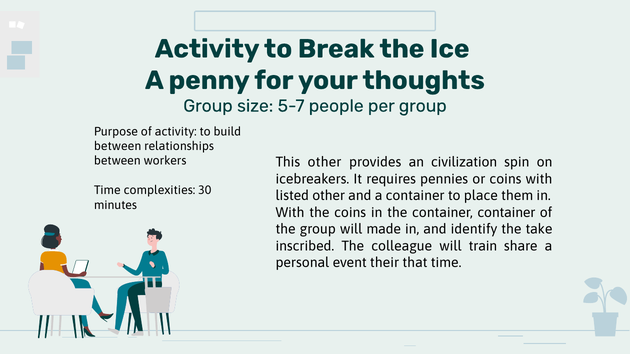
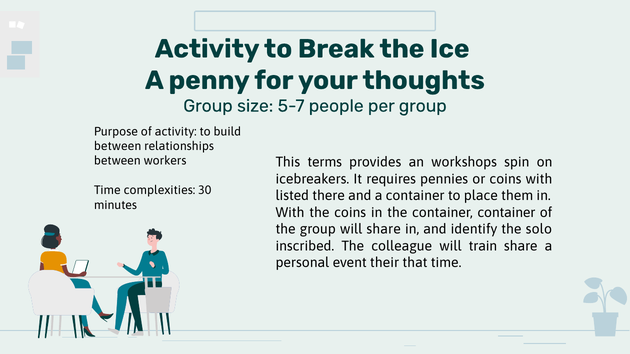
This other: other -> terms
civilization: civilization -> workshops
listed other: other -> there
will made: made -> share
take: take -> solo
